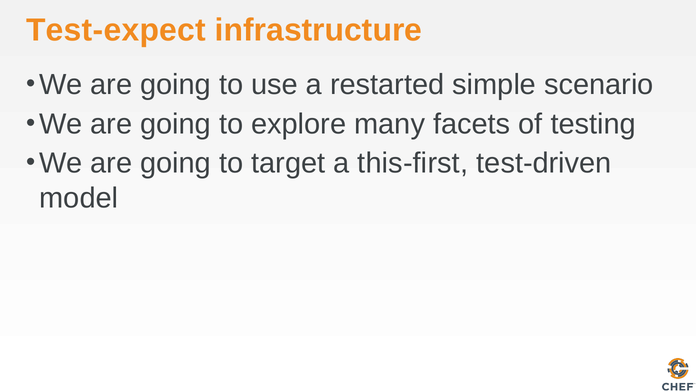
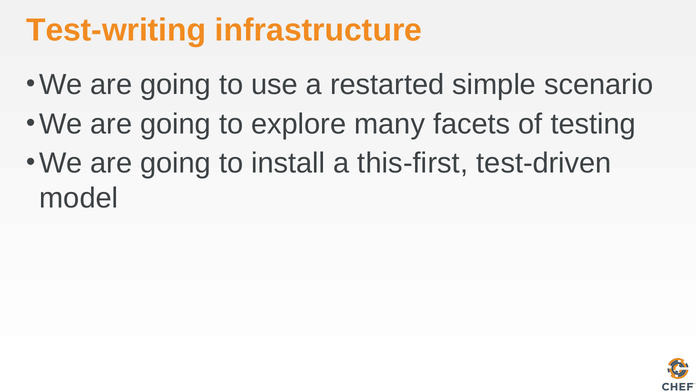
Test-expect: Test-expect -> Test-writing
target: target -> install
